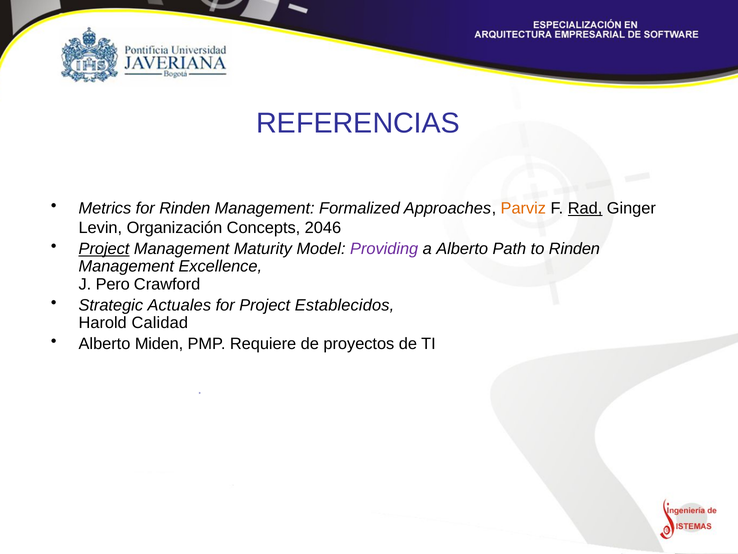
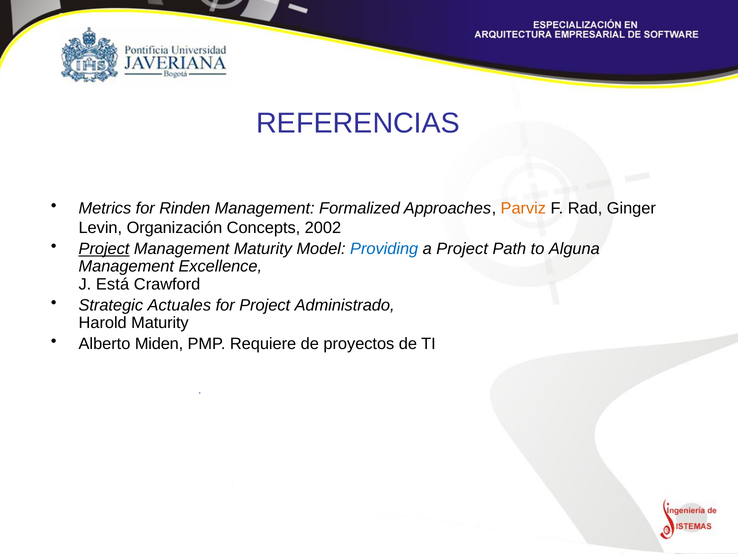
Rad underline: present -> none
2046: 2046 -> 2002
Providing colour: purple -> blue
a Alberto: Alberto -> Project
to Rinden: Rinden -> Alguna
Pero: Pero -> Está
Establecidos: Establecidos -> Administrado
Harold Calidad: Calidad -> Maturity
